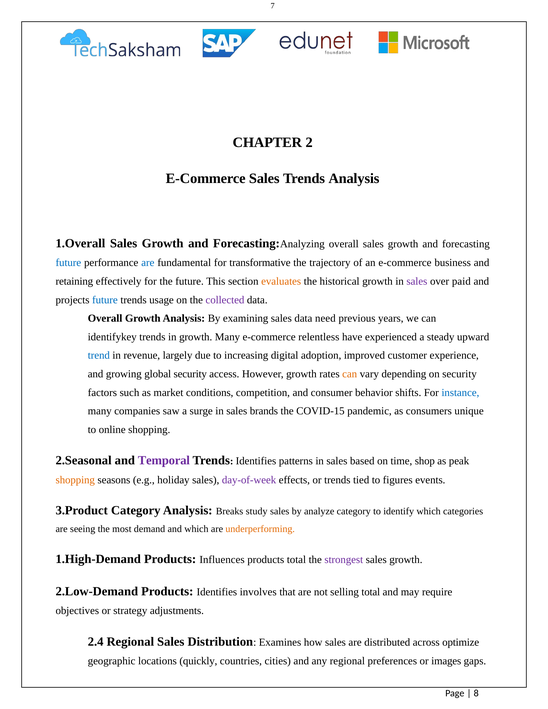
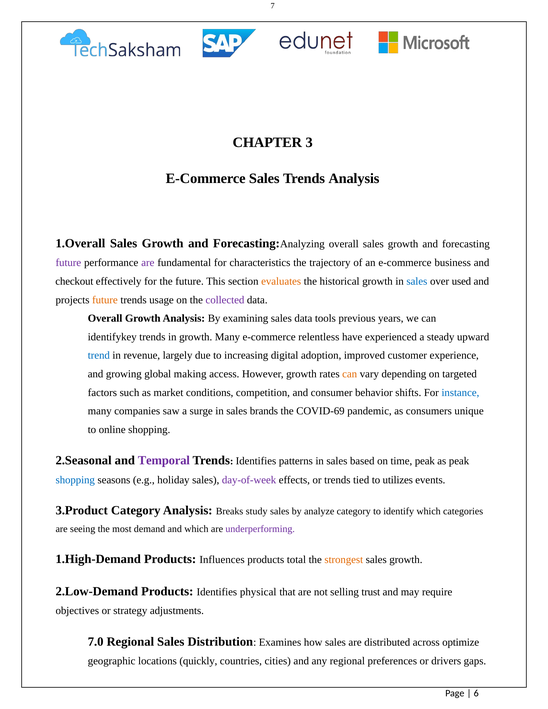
2: 2 -> 3
future at (68, 263) colour: blue -> purple
are at (148, 263) colour: blue -> purple
transformative: transformative -> characteristics
retaining: retaining -> checkout
sales at (417, 281) colour: purple -> blue
paid: paid -> used
future at (105, 300) colour: blue -> orange
need: need -> tools
global security: security -> making
on security: security -> targeted
COVID-15: COVID-15 -> COVID-69
time shop: shop -> peak
shopping at (75, 480) colour: orange -> blue
figures: figures -> utilizes
underperforming colour: orange -> purple
strongest colour: purple -> orange
involves: involves -> physical
selling total: total -> trust
2.4: 2.4 -> 7.0
images: images -> drivers
8: 8 -> 6
